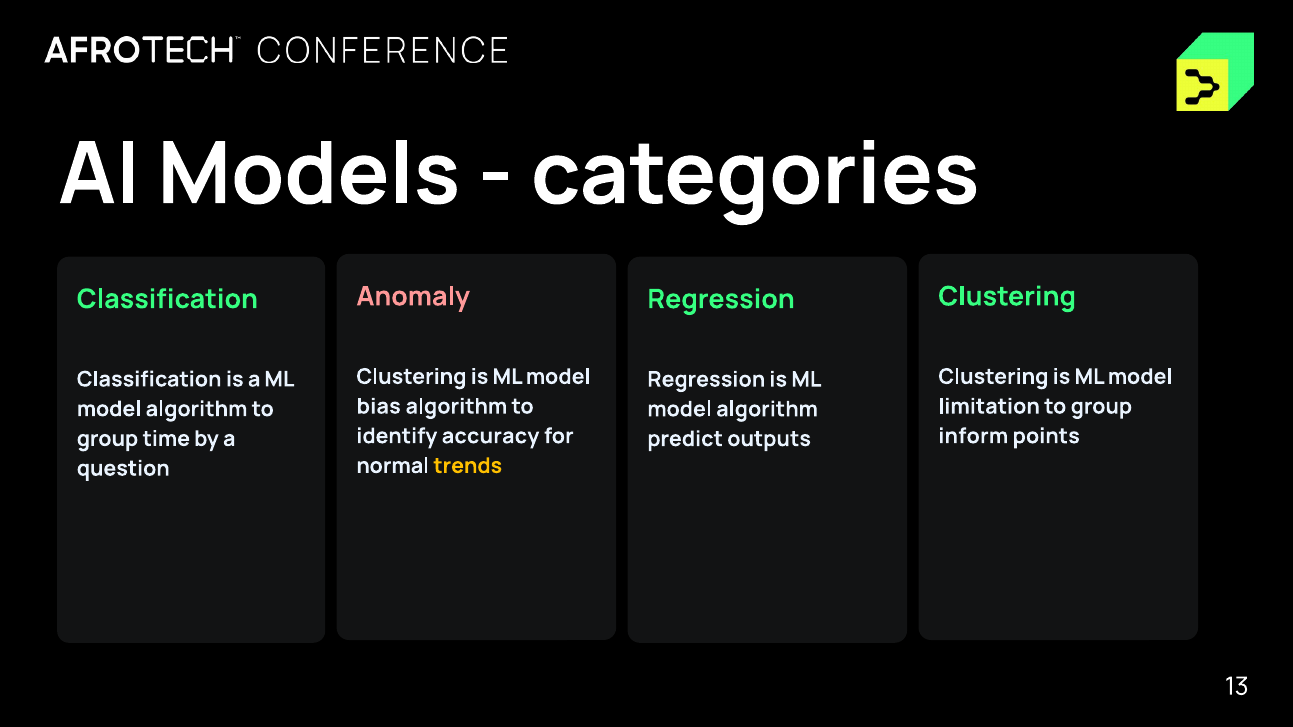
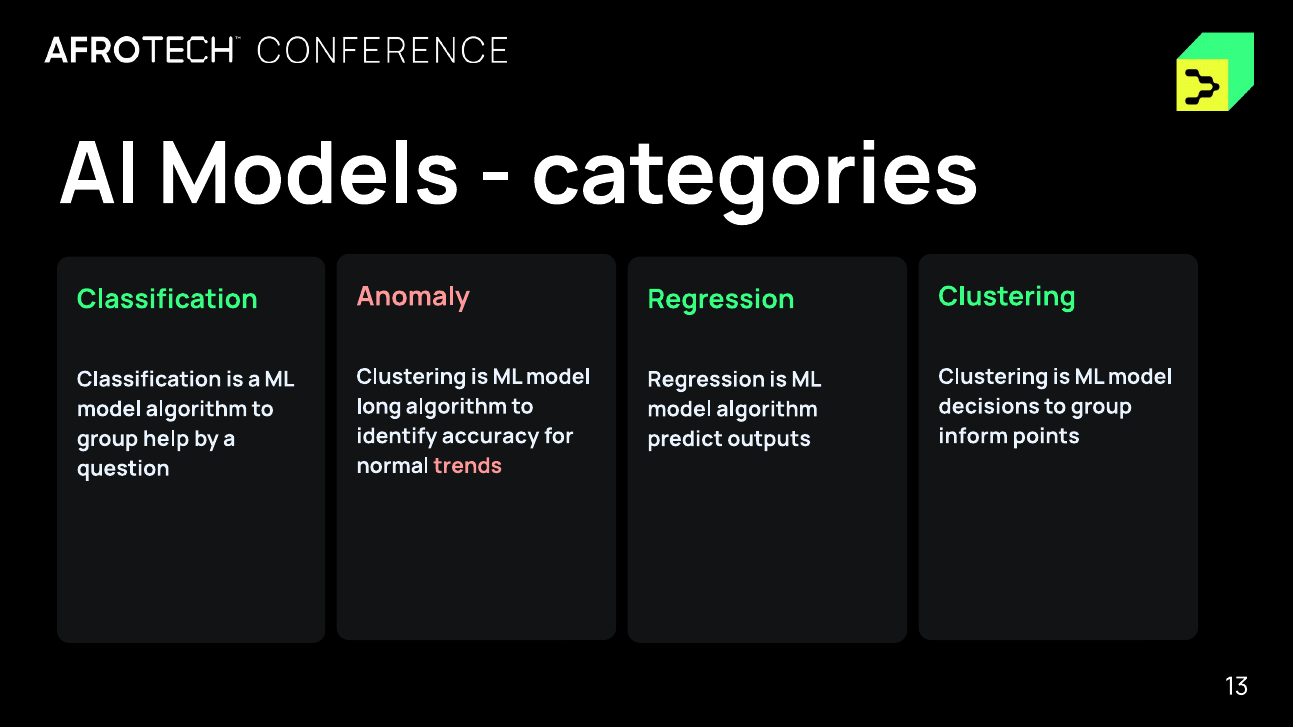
bias: bias -> long
limitation: limitation -> decisions
time: time -> help
trends colour: yellow -> pink
